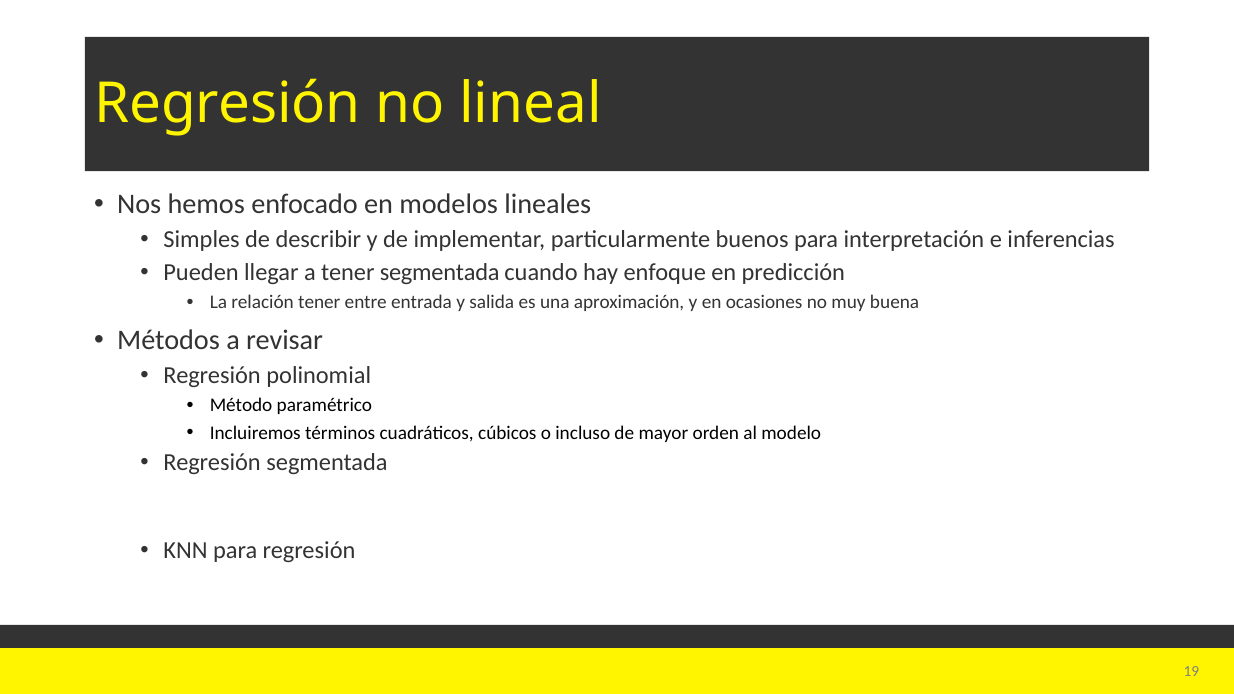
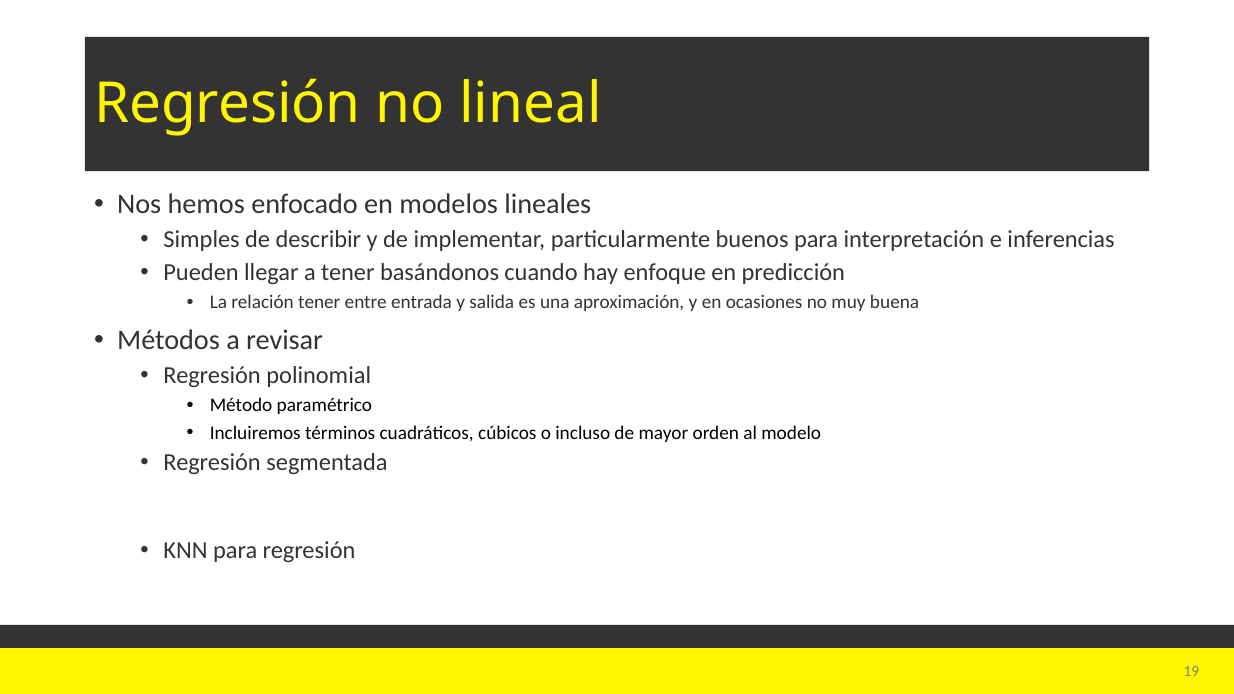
tener segmentada: segmentada -> basándonos
